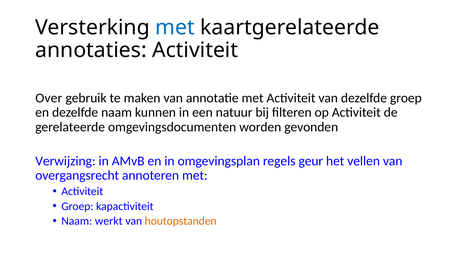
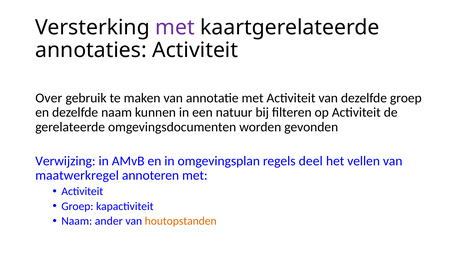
met at (175, 27) colour: blue -> purple
geur: geur -> deel
overgangsrecht: overgangsrecht -> maatwerkregel
werkt: werkt -> ander
